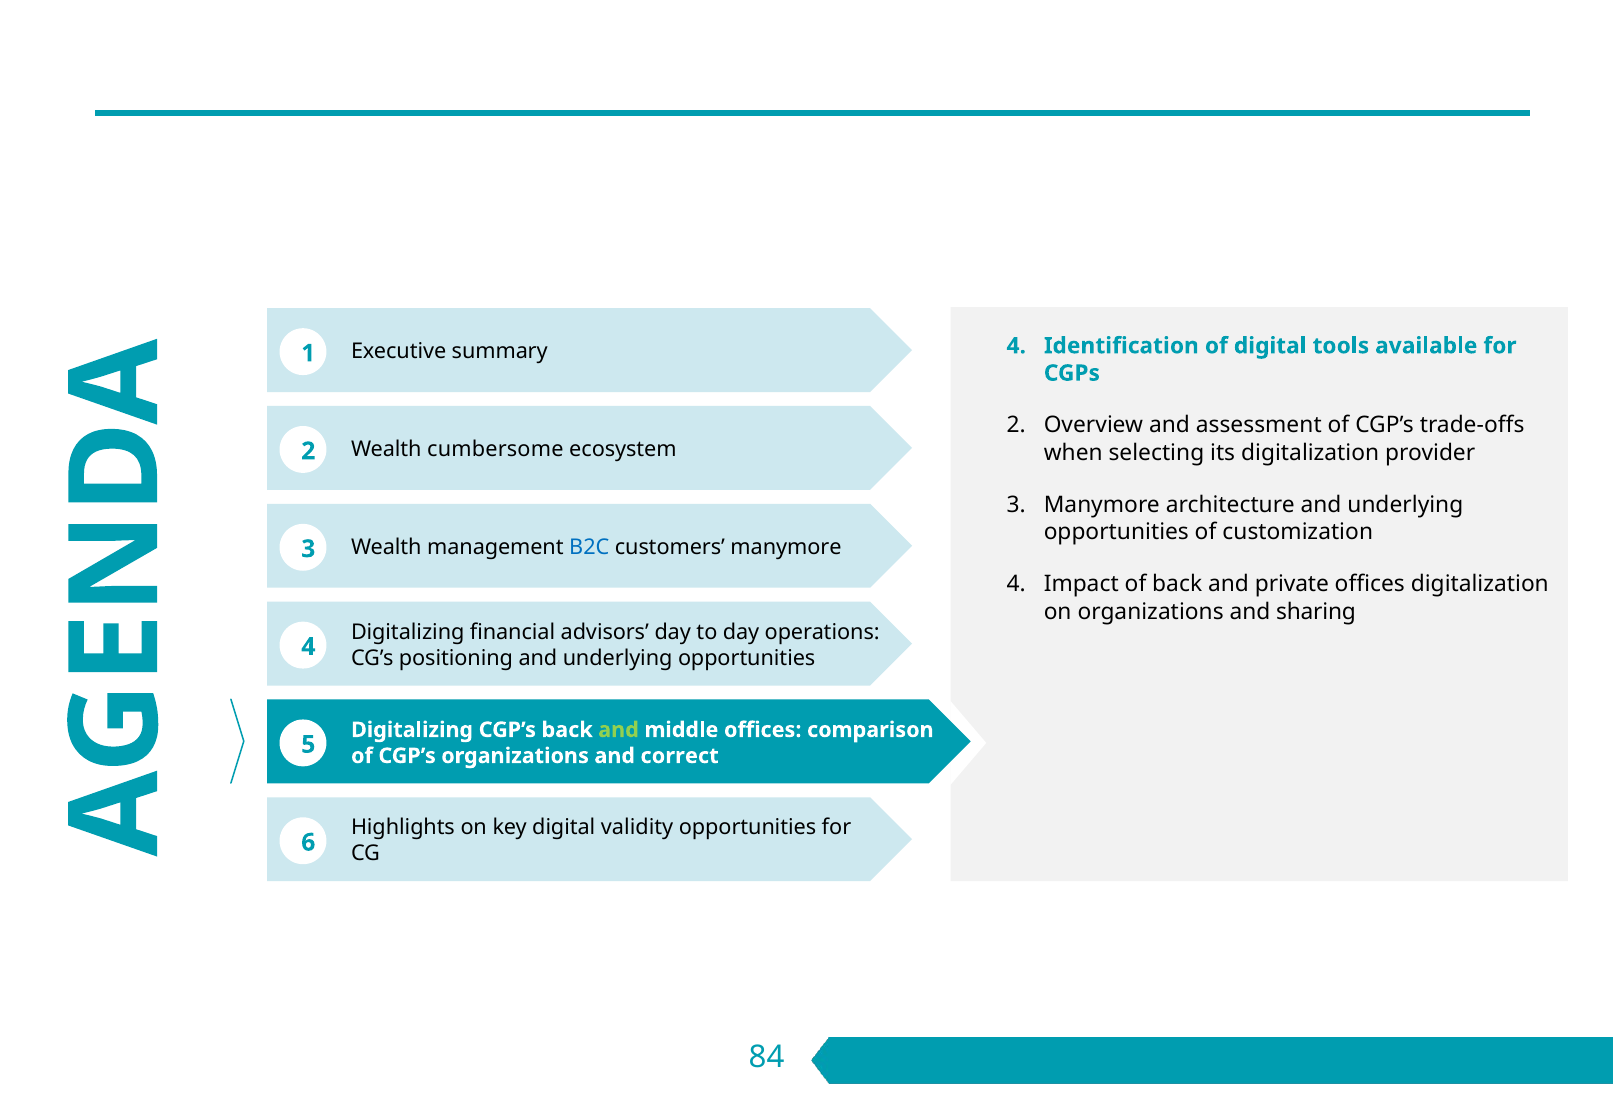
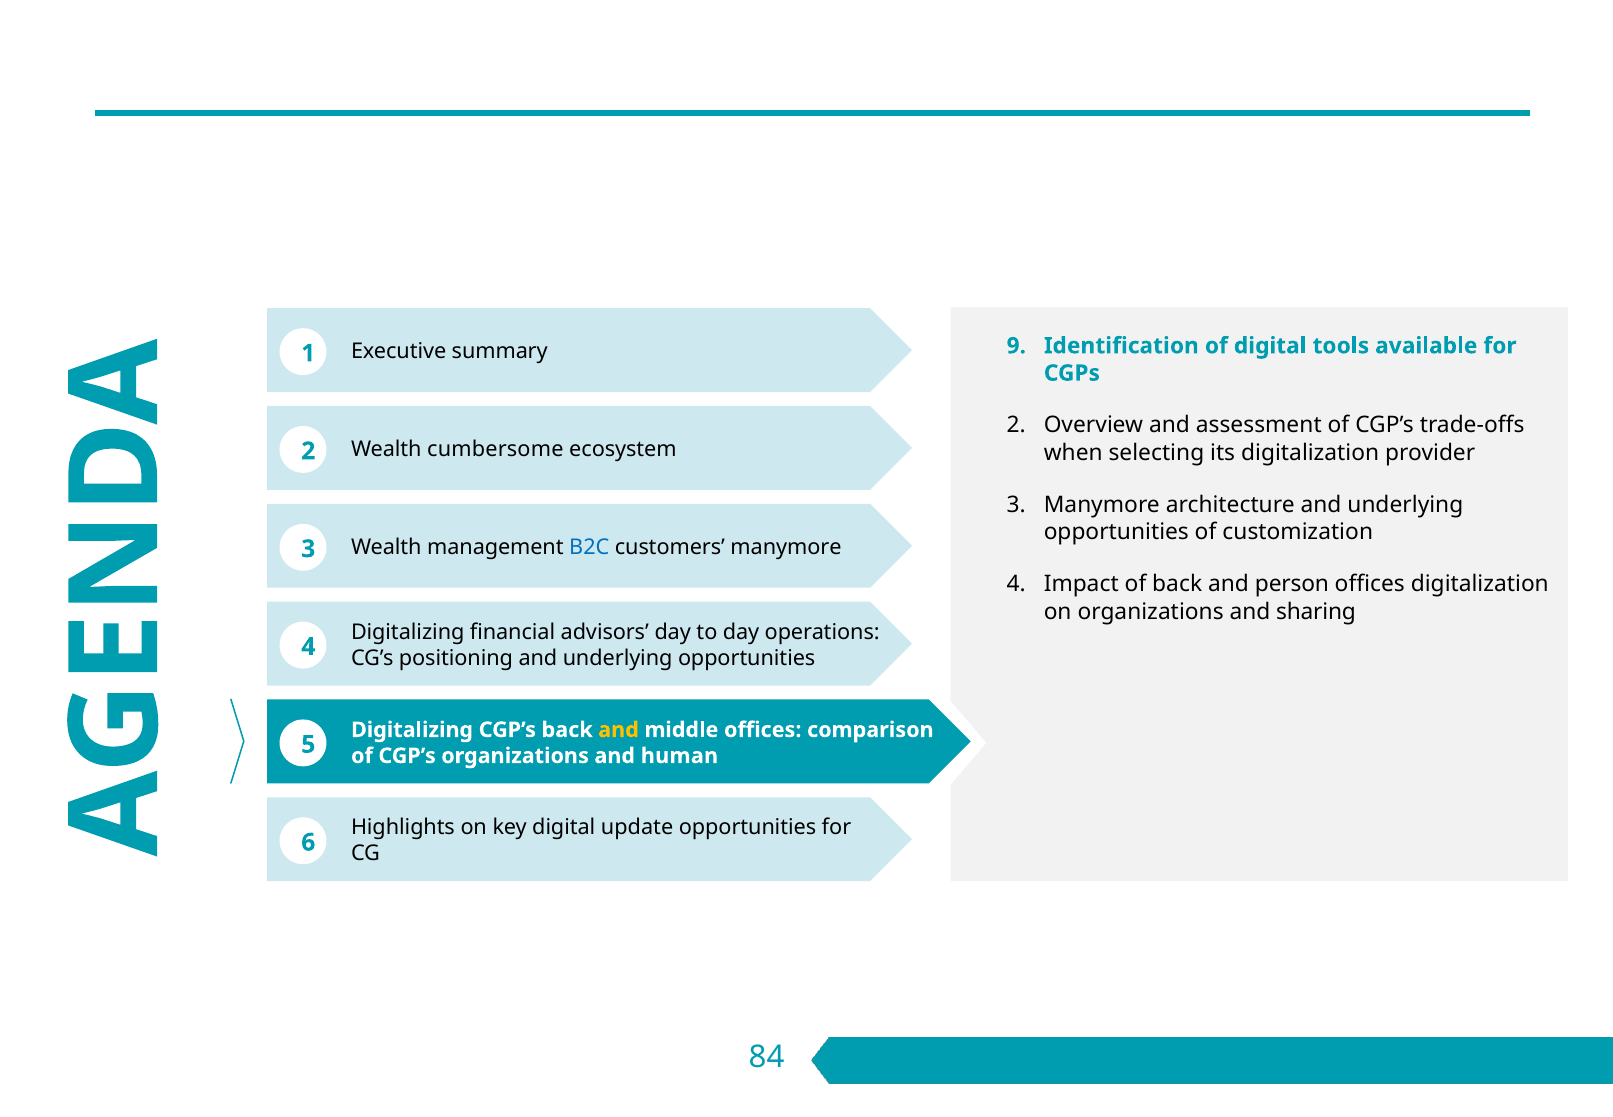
4 at (1016, 346): 4 -> 9
private: private -> person
and at (619, 730) colour: light green -> yellow
correct: correct -> human
validity: validity -> update
